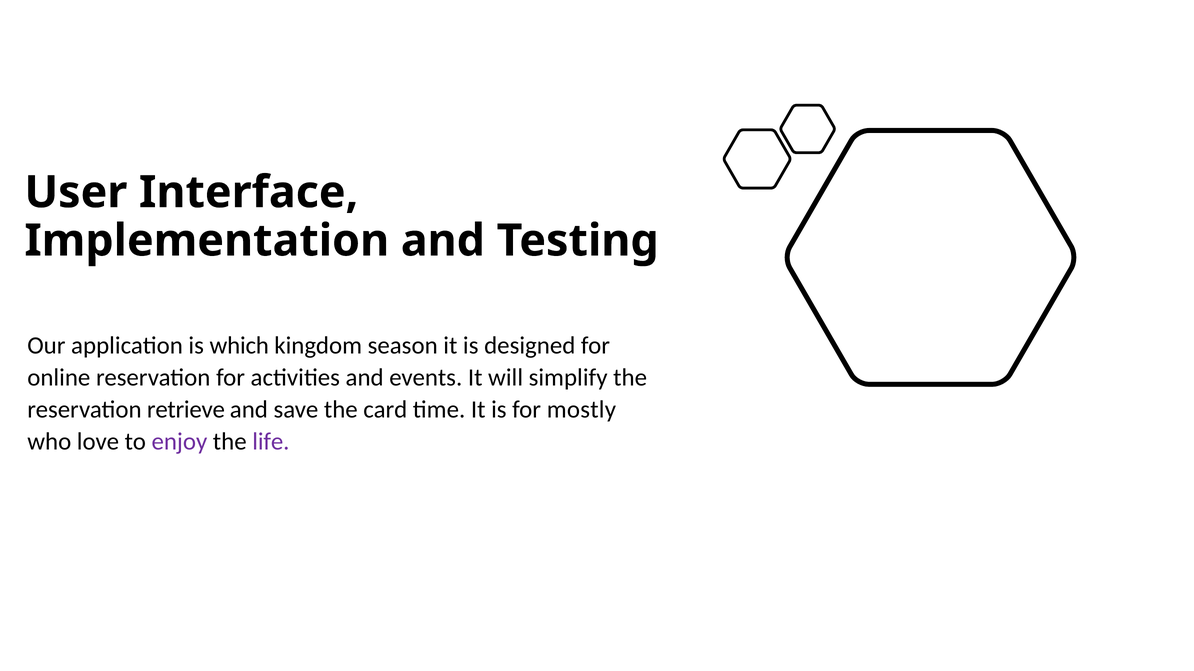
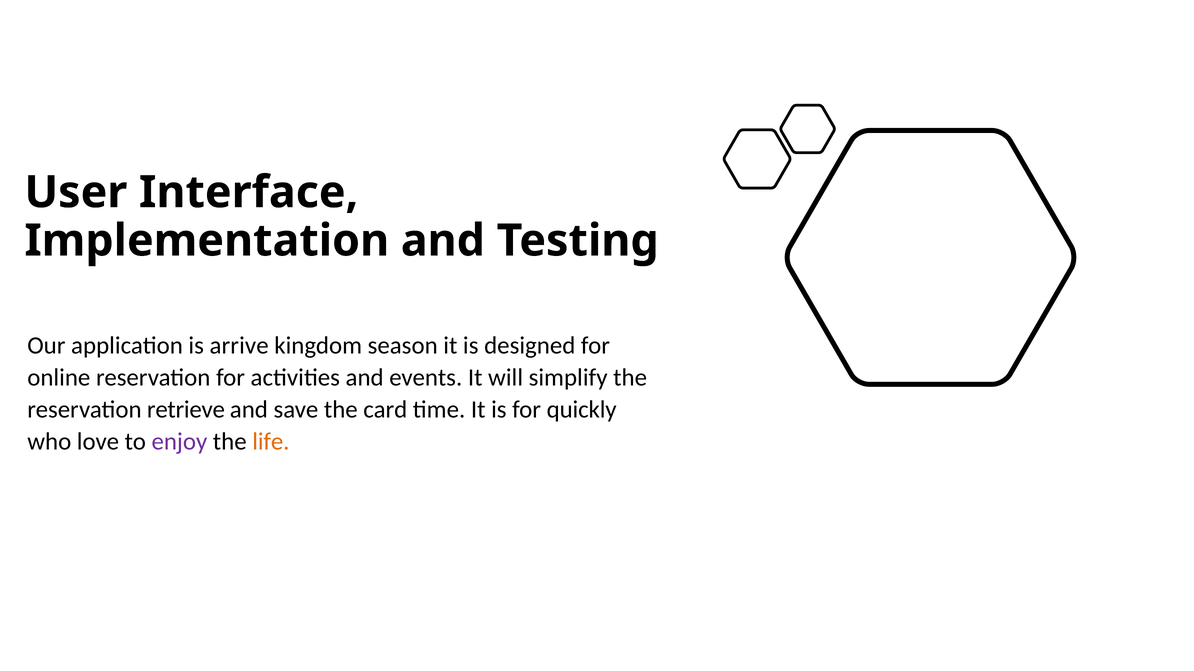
which: which -> arrive
mostly: mostly -> quickly
life colour: purple -> orange
